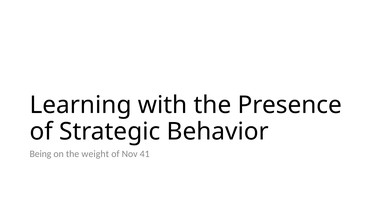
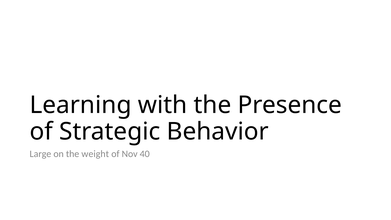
Being: Being -> Large
41: 41 -> 40
